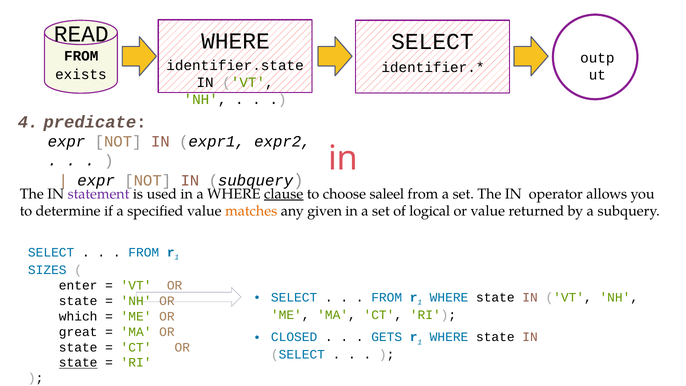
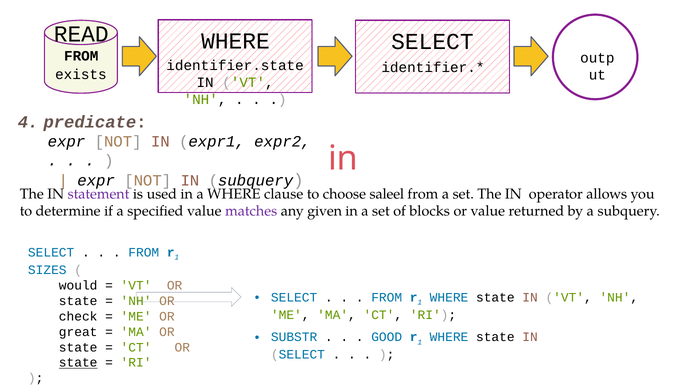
clause underline: present -> none
matches colour: orange -> purple
logical: logical -> blocks
enter: enter -> would
which: which -> check
CLOSED: CLOSED -> SUBSTR
GETS: GETS -> GOOD
